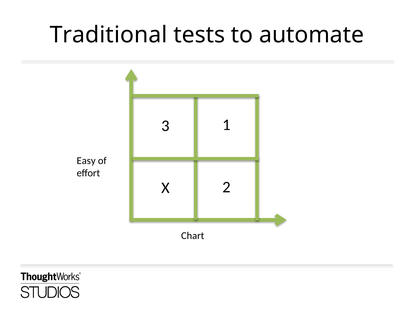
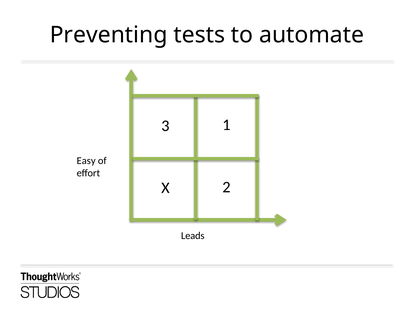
Traditional: Traditional -> Preventing
Chart: Chart -> Leads
